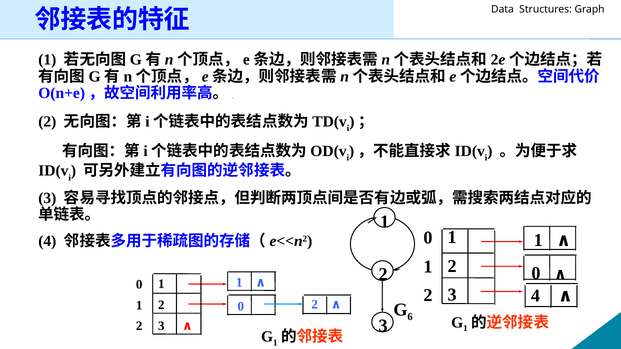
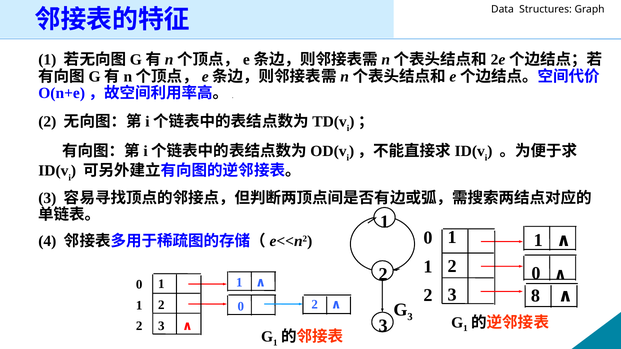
2 4: 4 -> 8
6 at (410, 317): 6 -> 3
